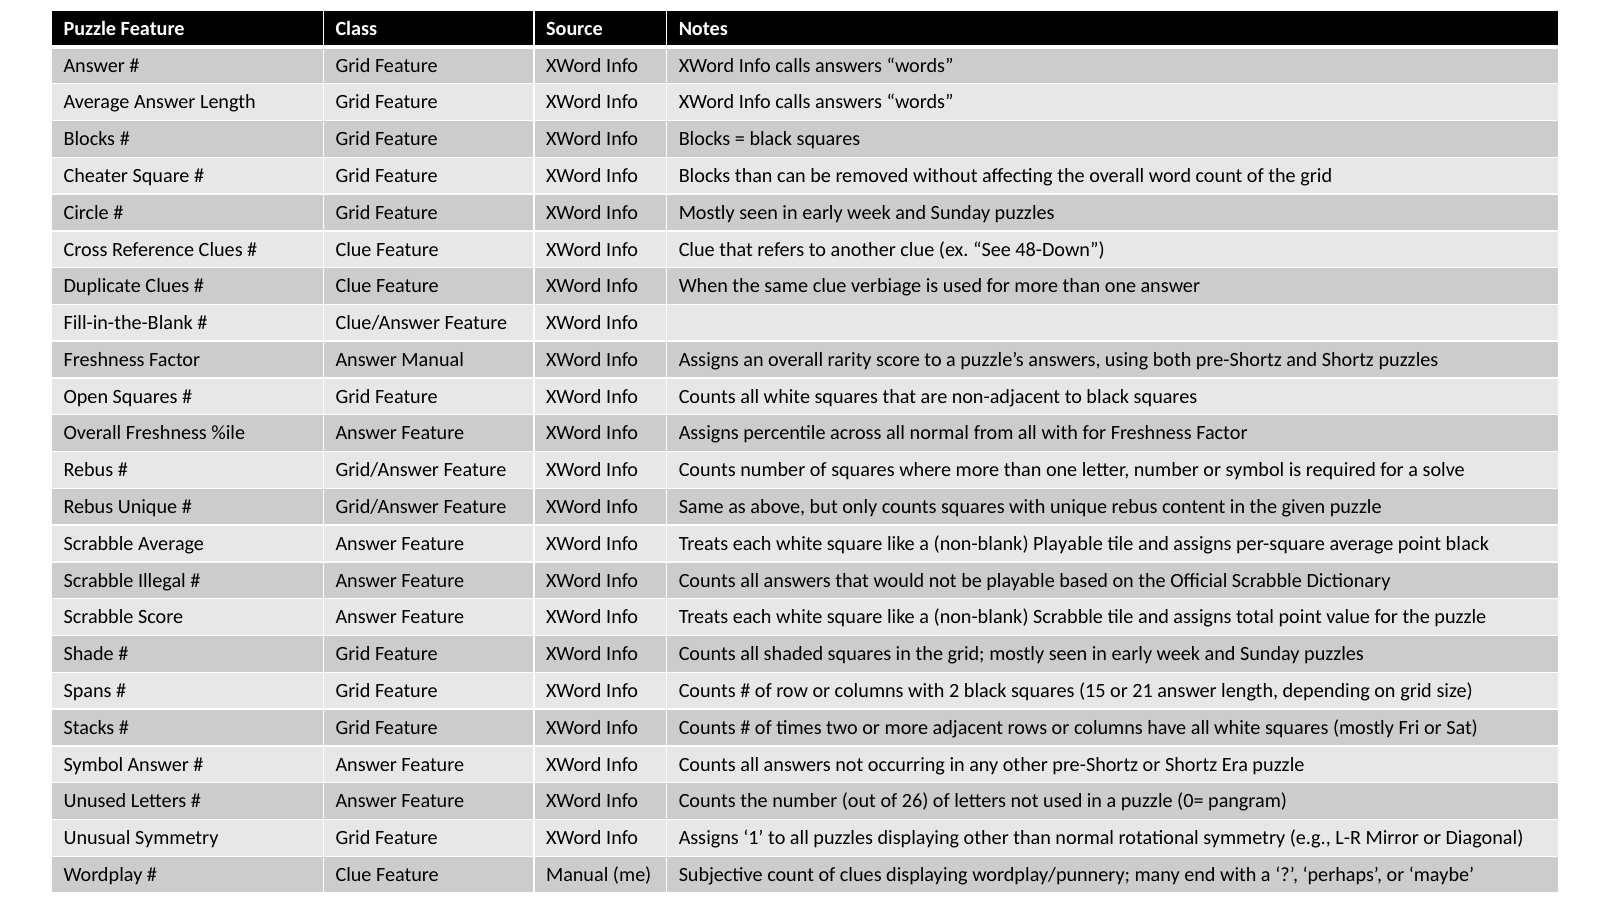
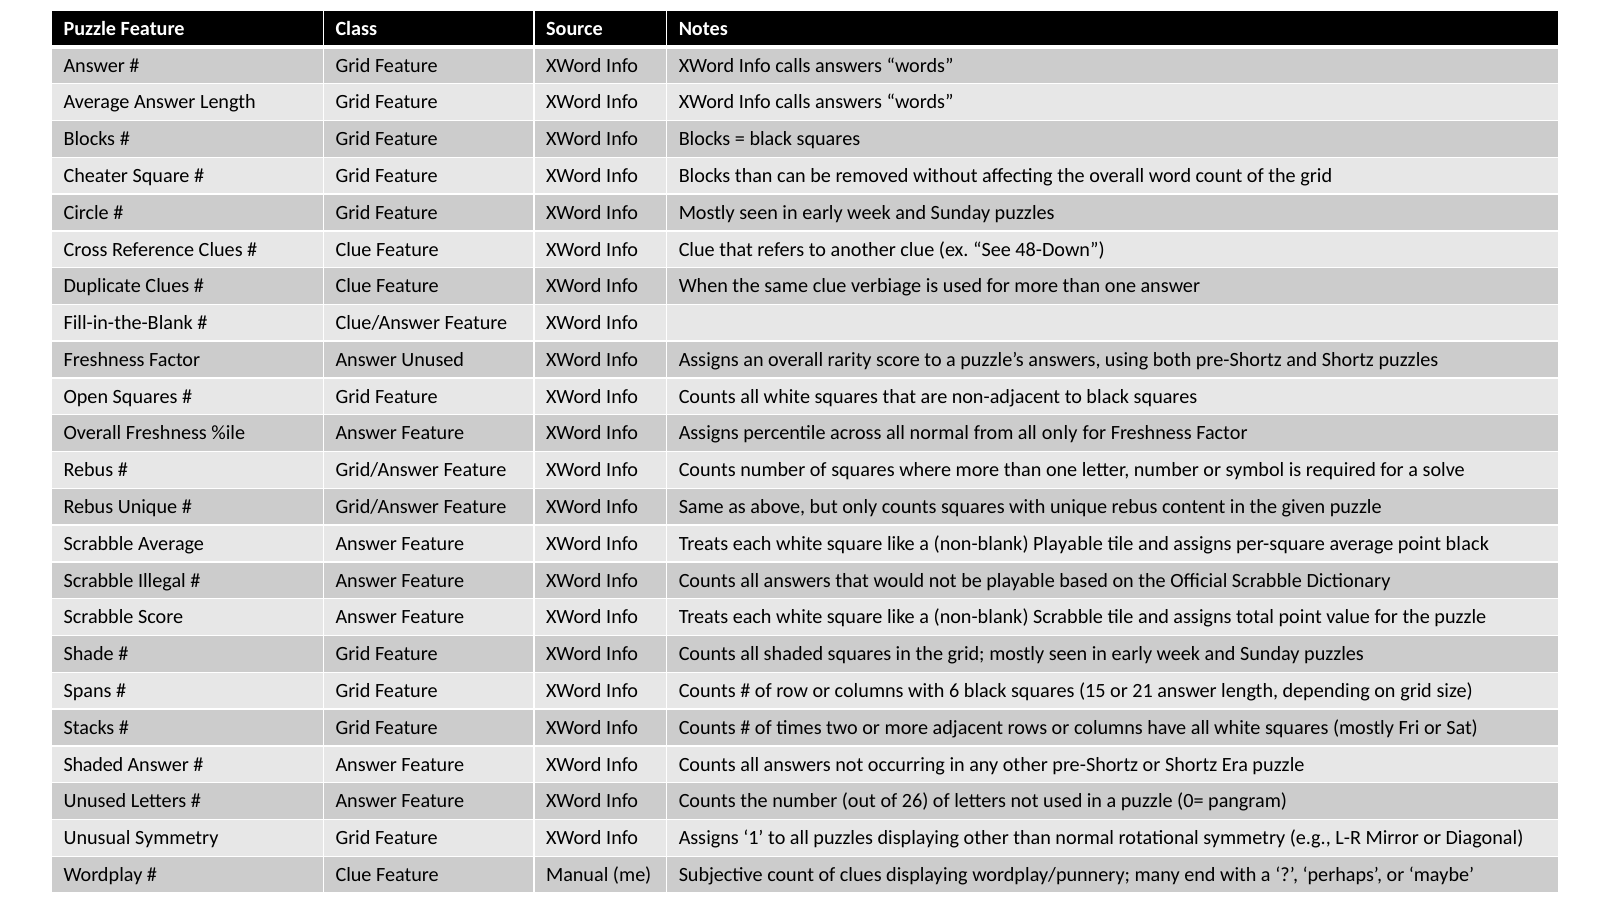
Answer Manual: Manual -> Unused
all with: with -> only
2: 2 -> 6
Symbol at (93, 765): Symbol -> Shaded
